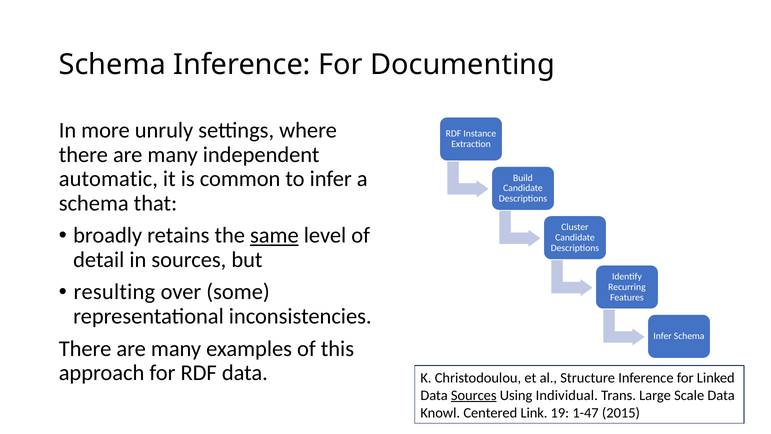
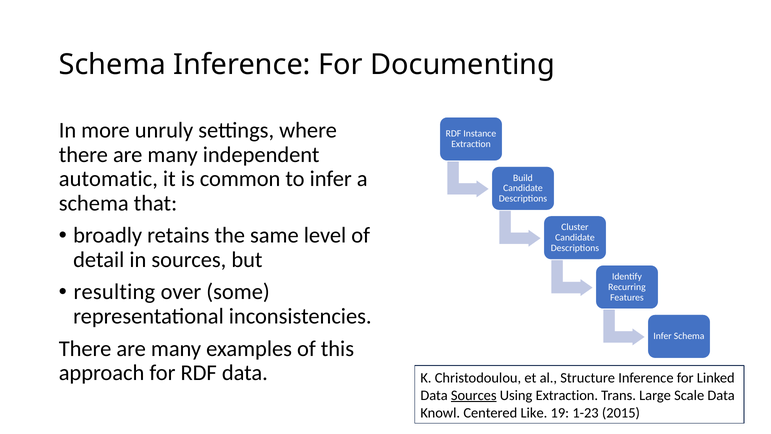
same underline: present -> none
Using Individual: Individual -> Extraction
Link: Link -> Like
1-47: 1-47 -> 1-23
